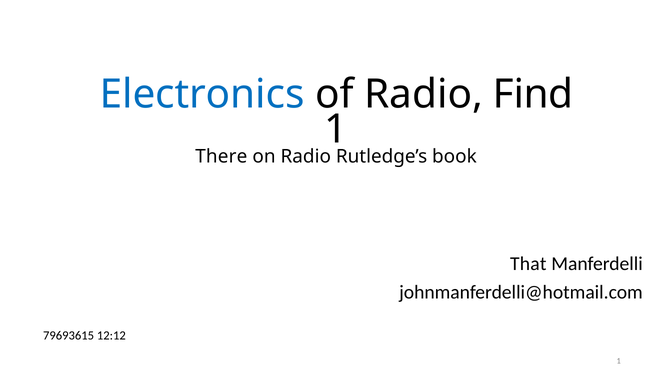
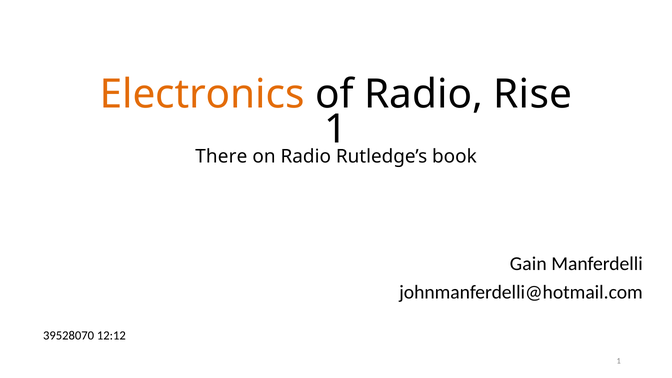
Electronics colour: blue -> orange
Find: Find -> Rise
That: That -> Gain
79693615: 79693615 -> 39528070
